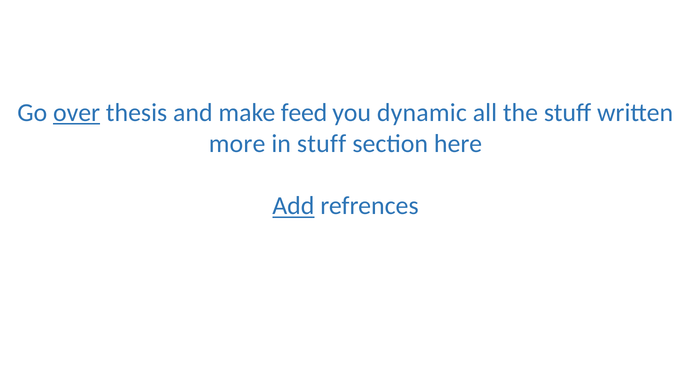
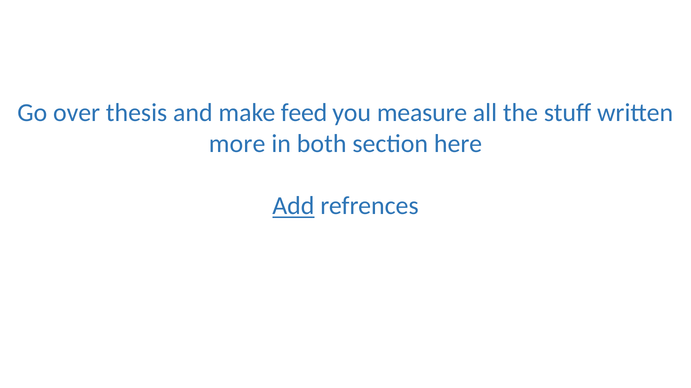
over underline: present -> none
dynamic: dynamic -> measure
in stuff: stuff -> both
